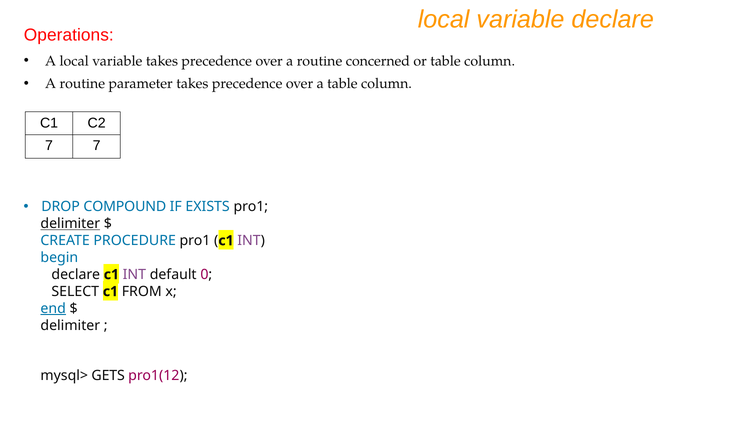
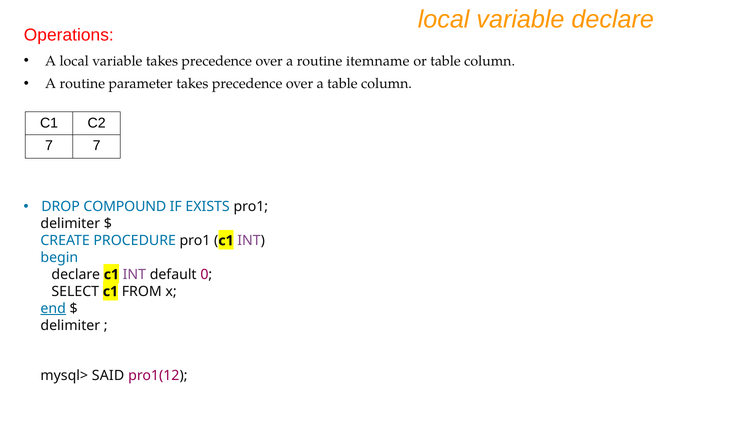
concerned: concerned -> itemname
delimiter at (70, 224) underline: present -> none
GETS: GETS -> SAID
